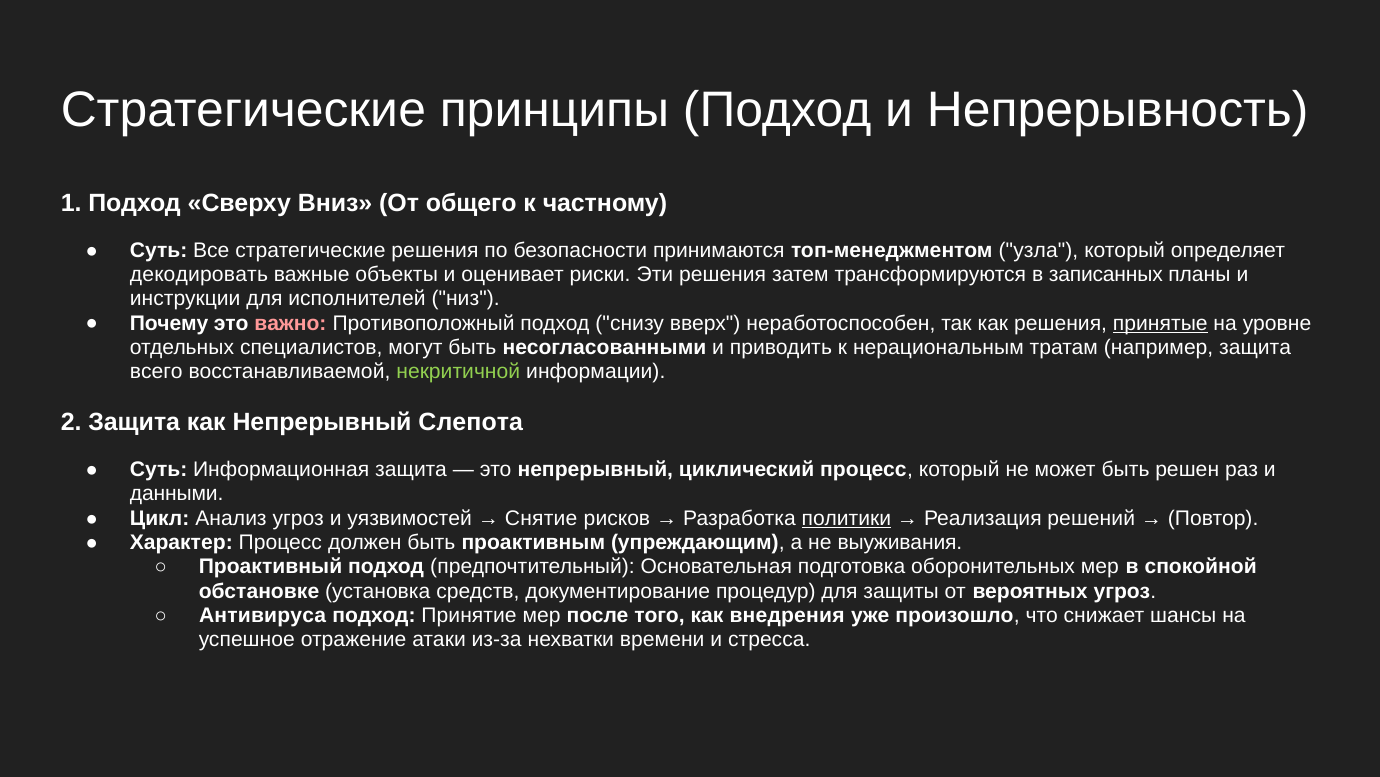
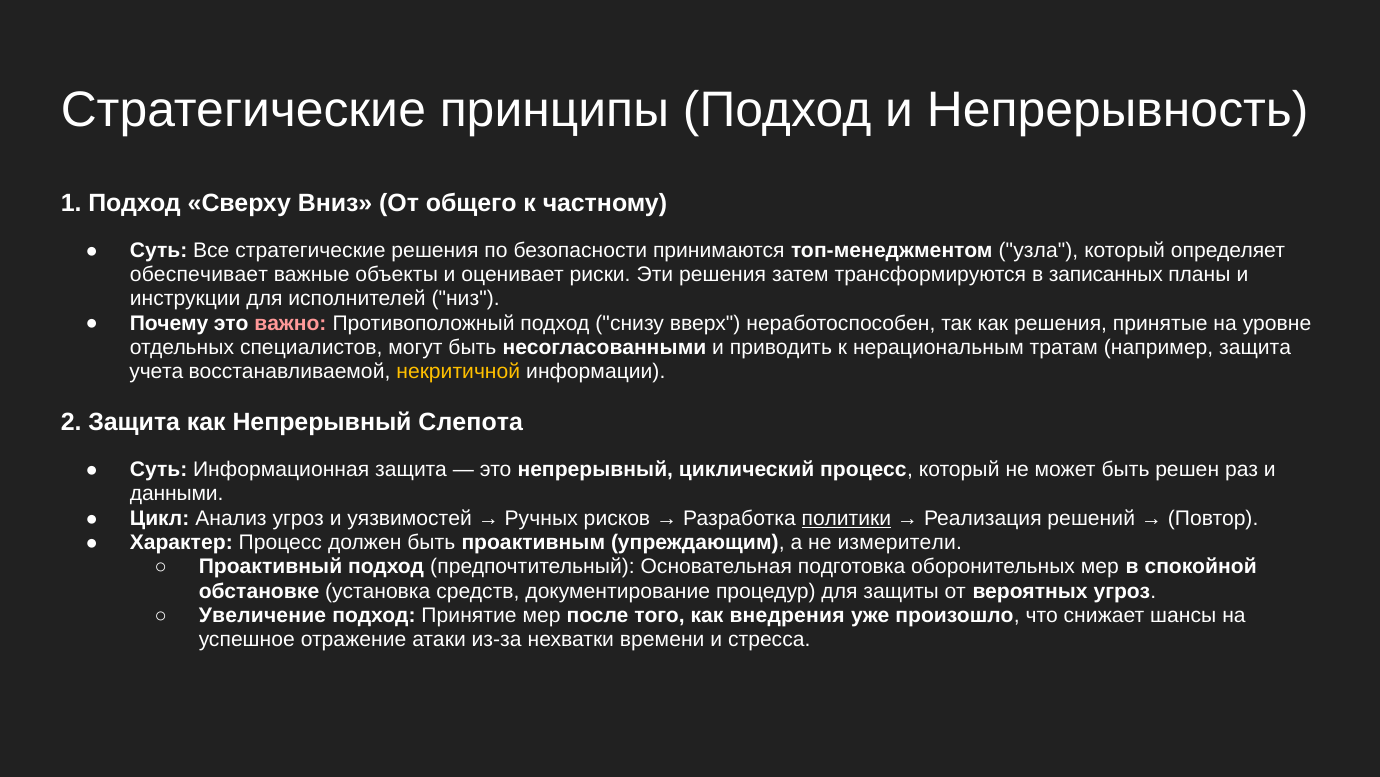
декодировать: декодировать -> обеспечивает
принятые underline: present -> none
всего: всего -> учета
некритичной colour: light green -> yellow
Снятие: Снятие -> Ручных
выуживания: выуживания -> измерители
Антивируса: Антивируса -> Увеличение
